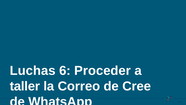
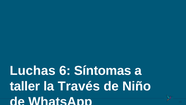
Proceder: Proceder -> Síntomas
Correo: Correo -> Través
Cree: Cree -> Niño
